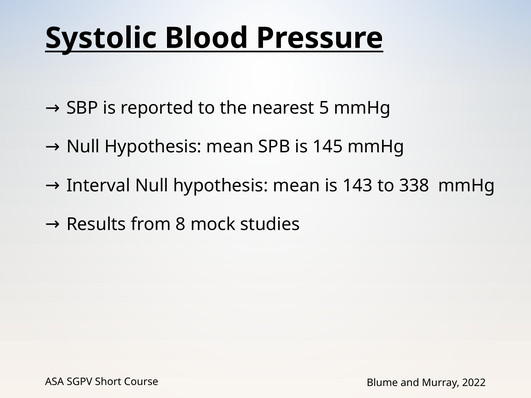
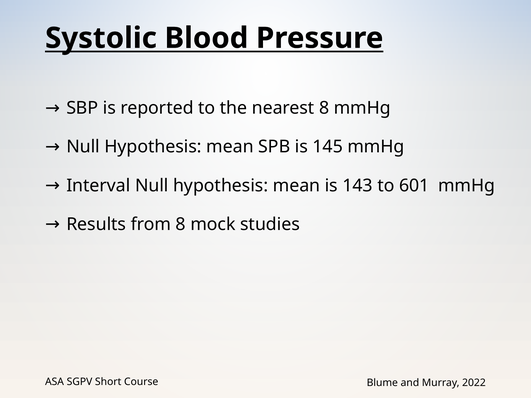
nearest 5: 5 -> 8
338: 338 -> 601
